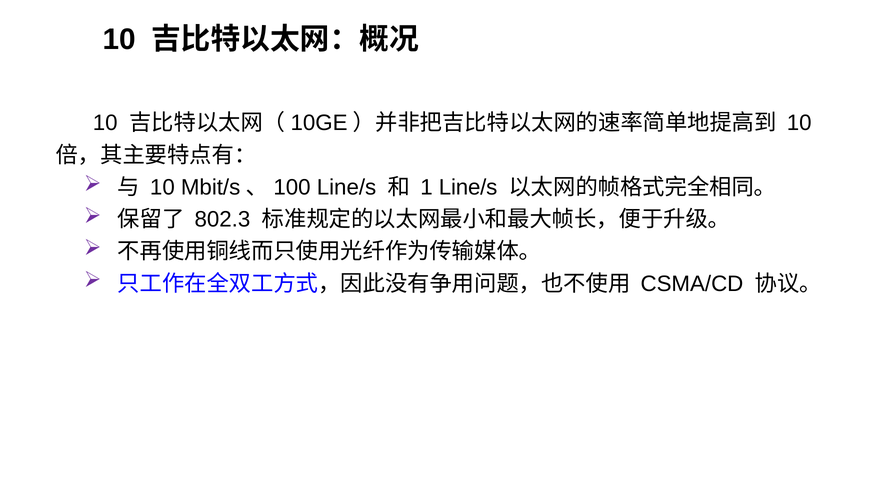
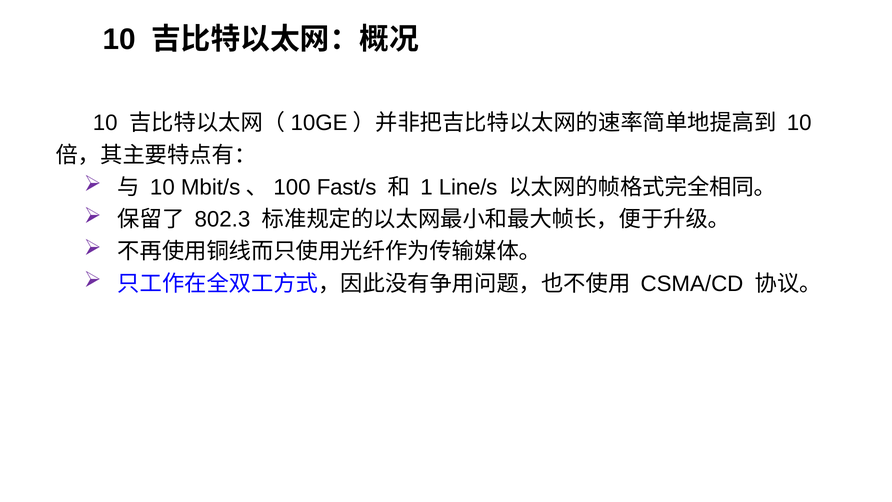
Mbit/s、100 Line/s: Line/s -> Fast/s
